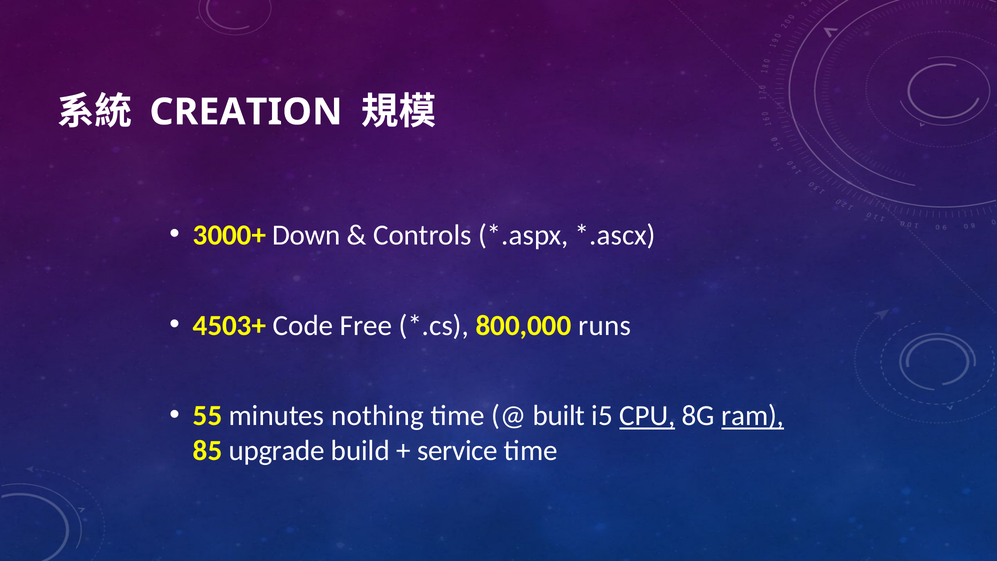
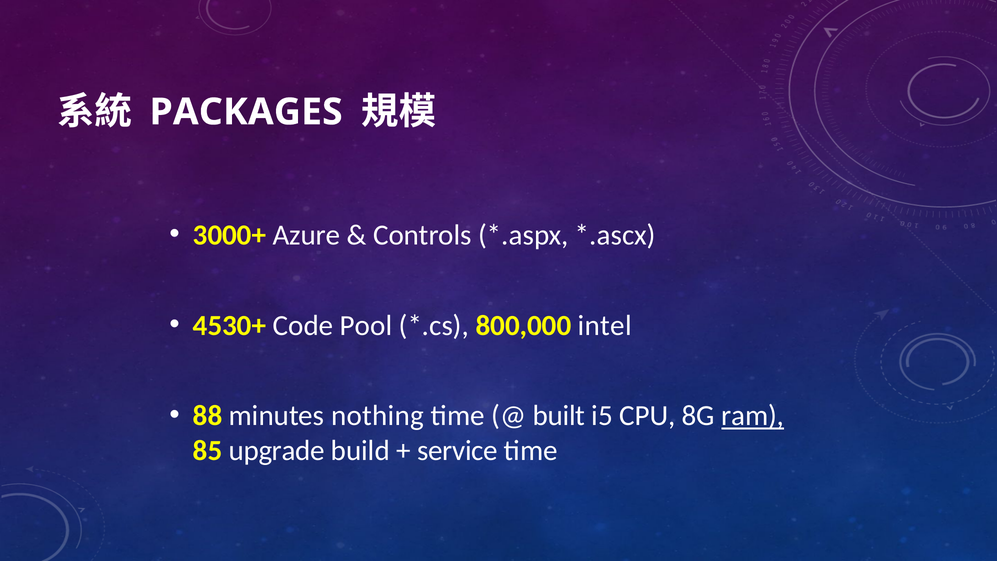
CREATION: CREATION -> PACKAGES
Down: Down -> Azure
4503+: 4503+ -> 4530+
Free: Free -> Pool
runs: runs -> intel
55: 55 -> 88
CPU underline: present -> none
